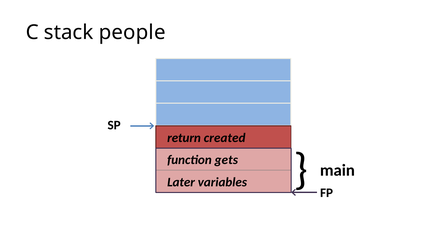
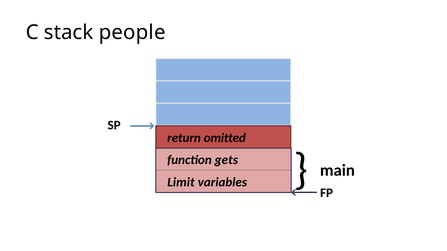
created: created -> omitted
Later: Later -> Limit
